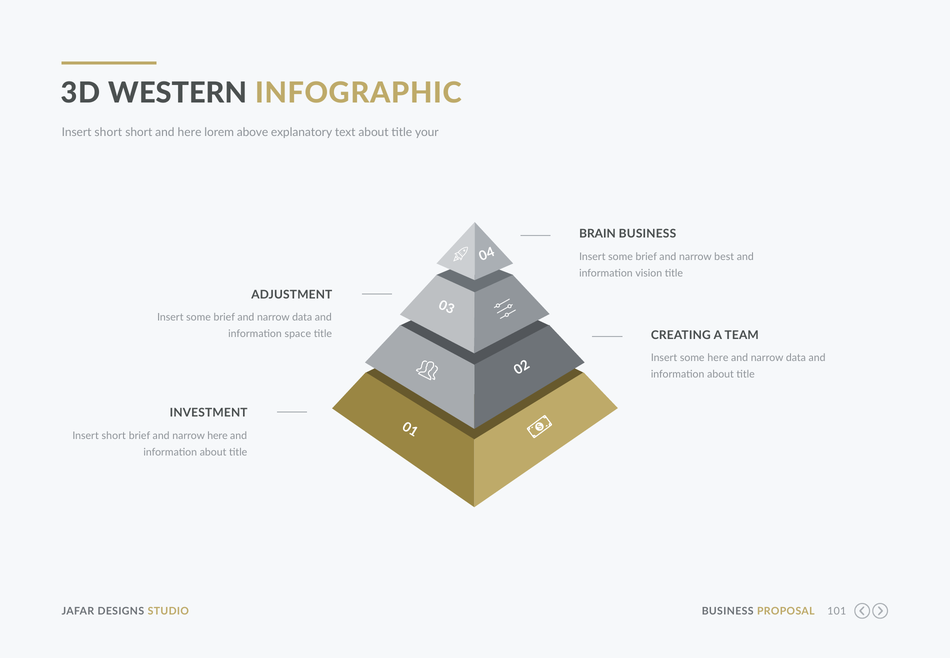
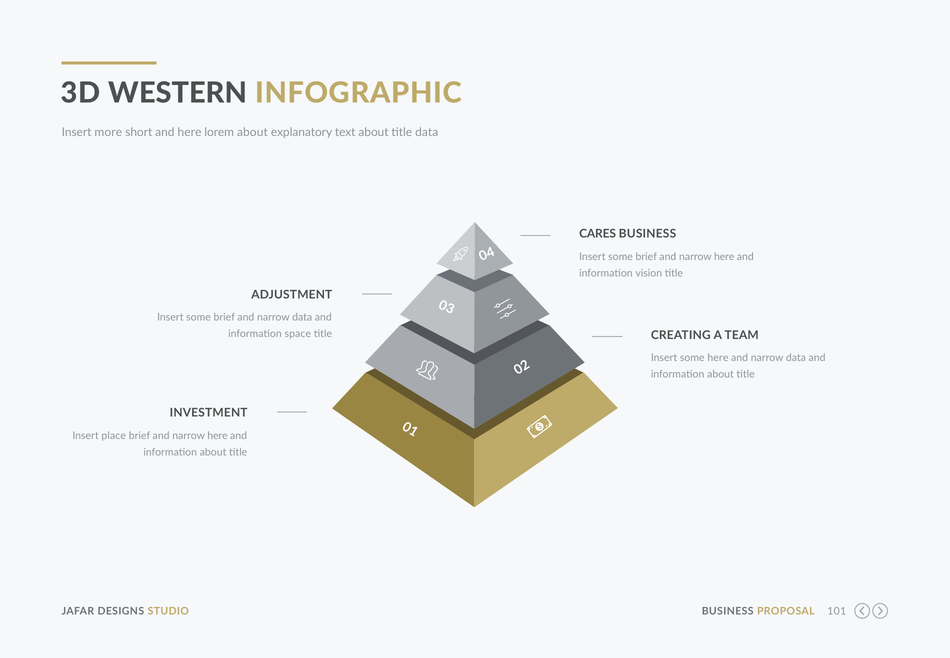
short at (108, 132): short -> more
lorem above: above -> about
title your: your -> data
BRAIN: BRAIN -> CARES
best at (724, 257): best -> here
short at (114, 435): short -> place
